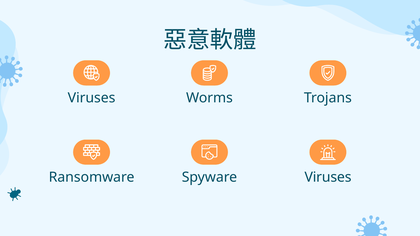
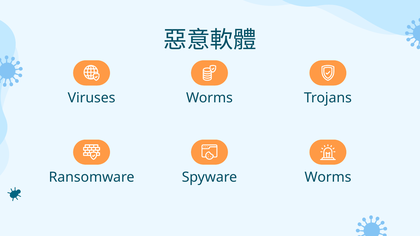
Spyware Viruses: Viruses -> Worms
